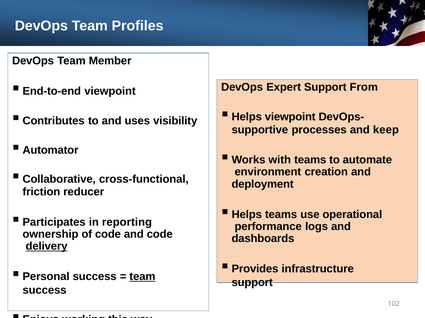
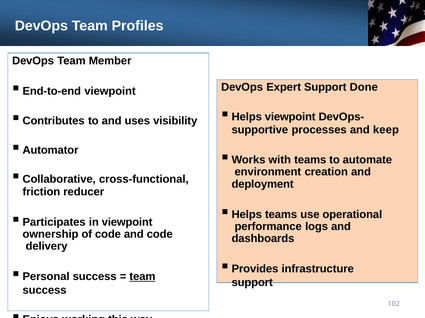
From: From -> Done
in reporting: reporting -> viewpoint
delivery underline: present -> none
